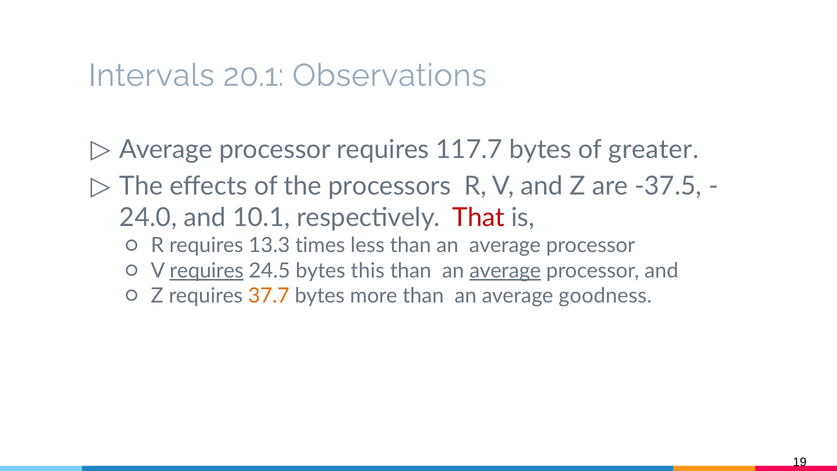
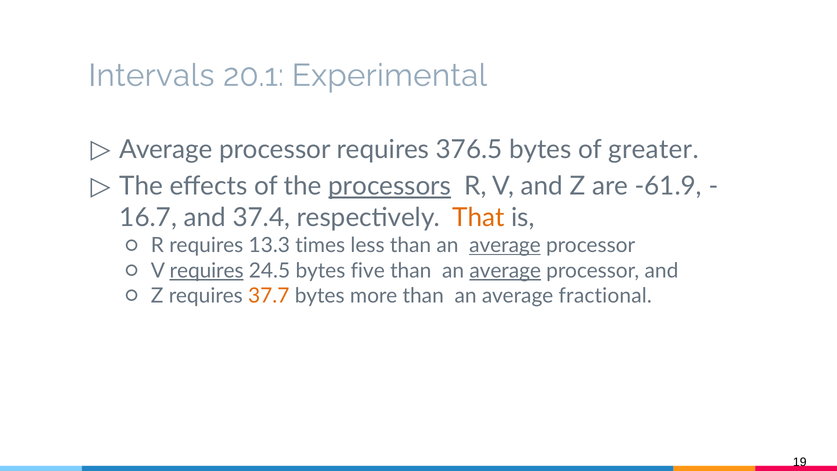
Observations: Observations -> Experimental
117.7: 117.7 -> 376.5
processors underline: none -> present
-37.5: -37.5 -> -61.9
24.0: 24.0 -> 16.7
10.1: 10.1 -> 37.4
That colour: red -> orange
average at (505, 245) underline: none -> present
this: this -> five
goodness: goodness -> fractional
